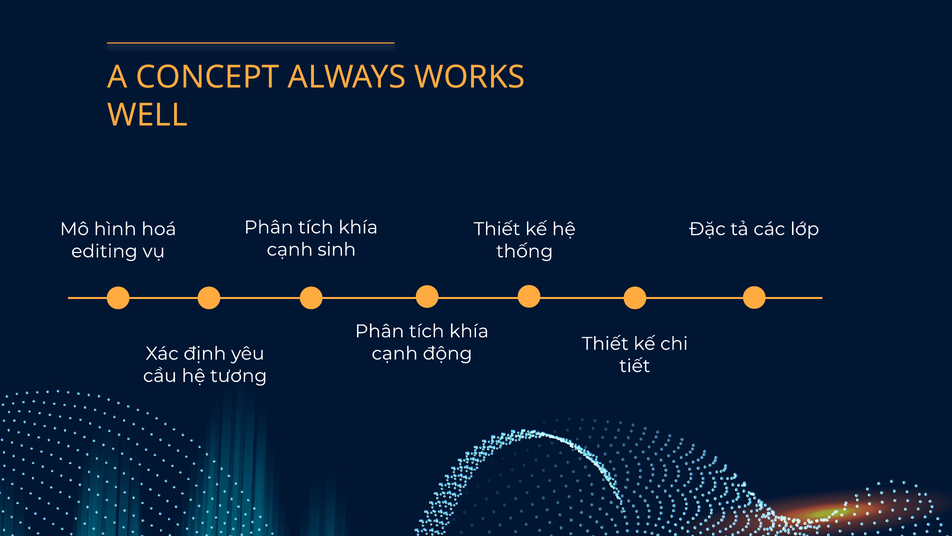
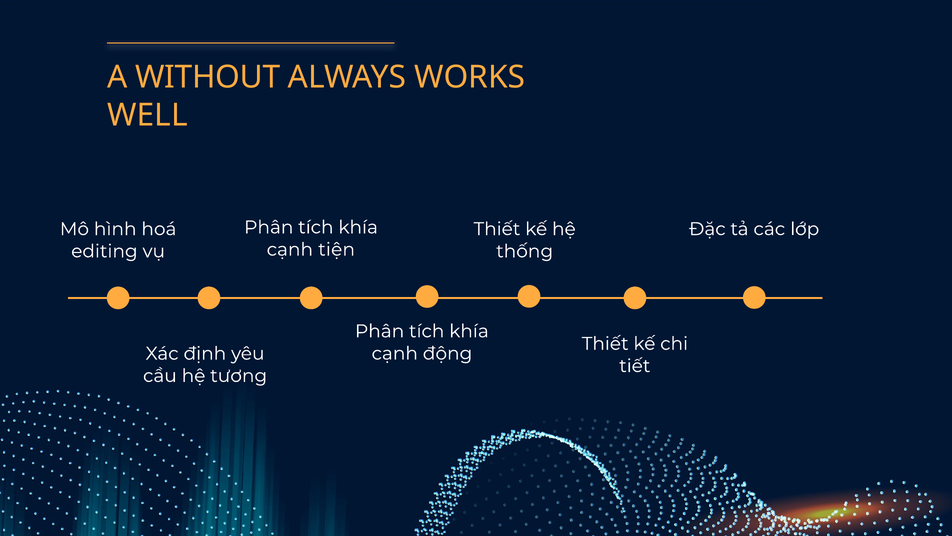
CONCEPT: CONCEPT -> WITHOUT
sinh: sinh -> tiện
